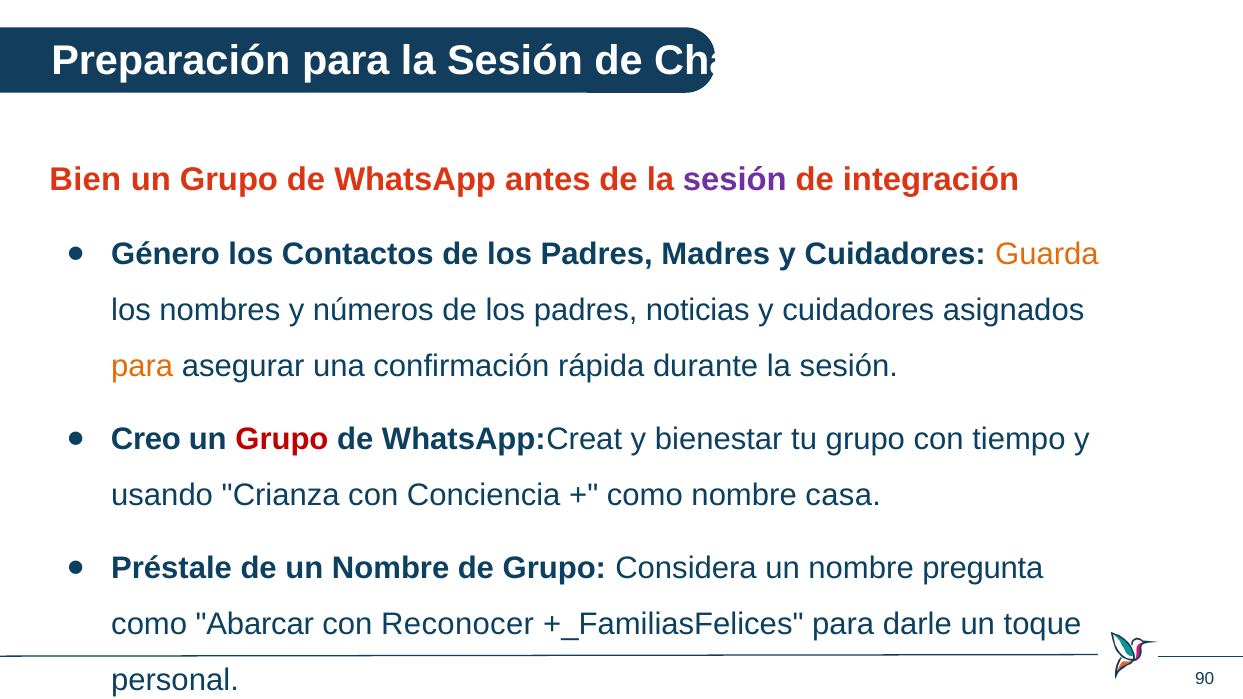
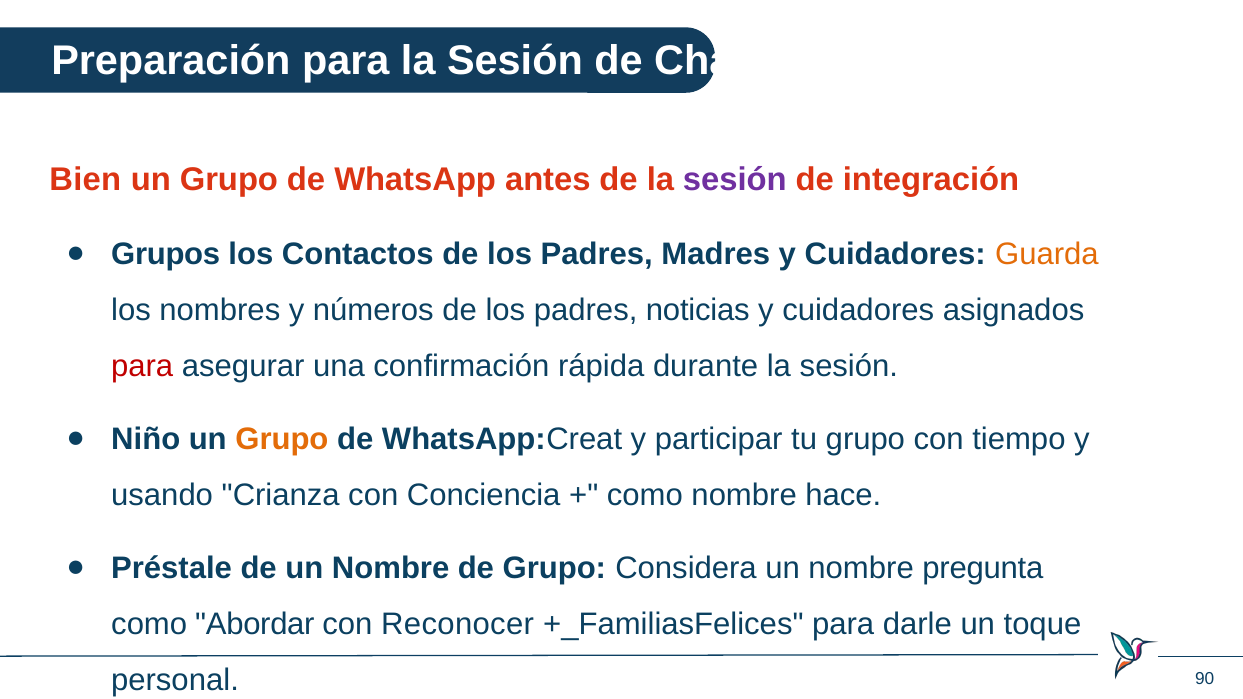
Género: Género -> Grupos
para at (142, 366) colour: orange -> red
Creo: Creo -> Niño
Grupo at (282, 439) colour: red -> orange
bienestar: bienestar -> participar
casa: casa -> hace
Abarcar: Abarcar -> Abordar
